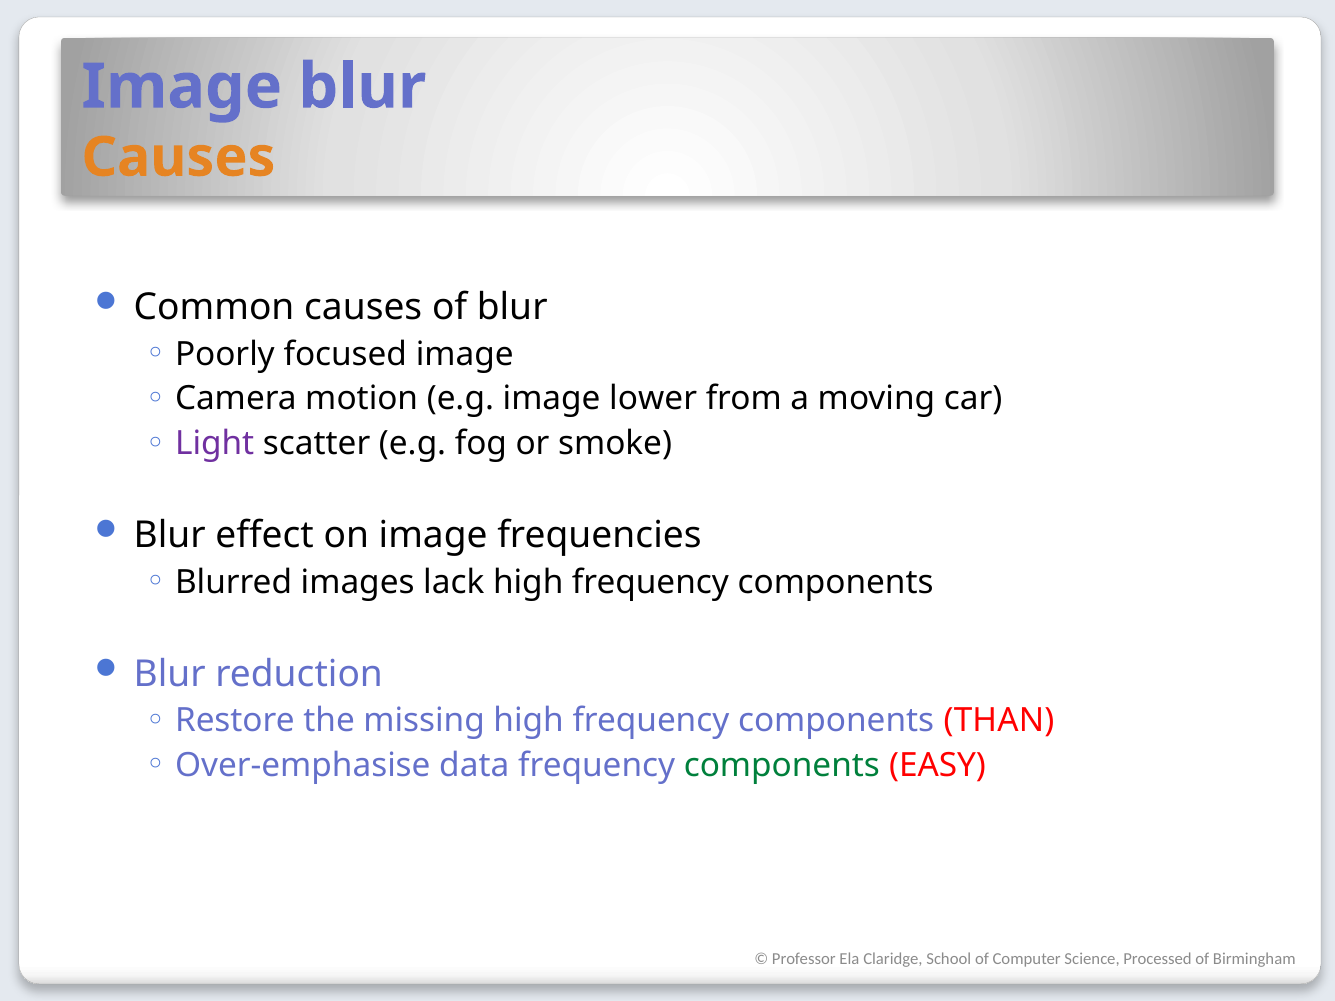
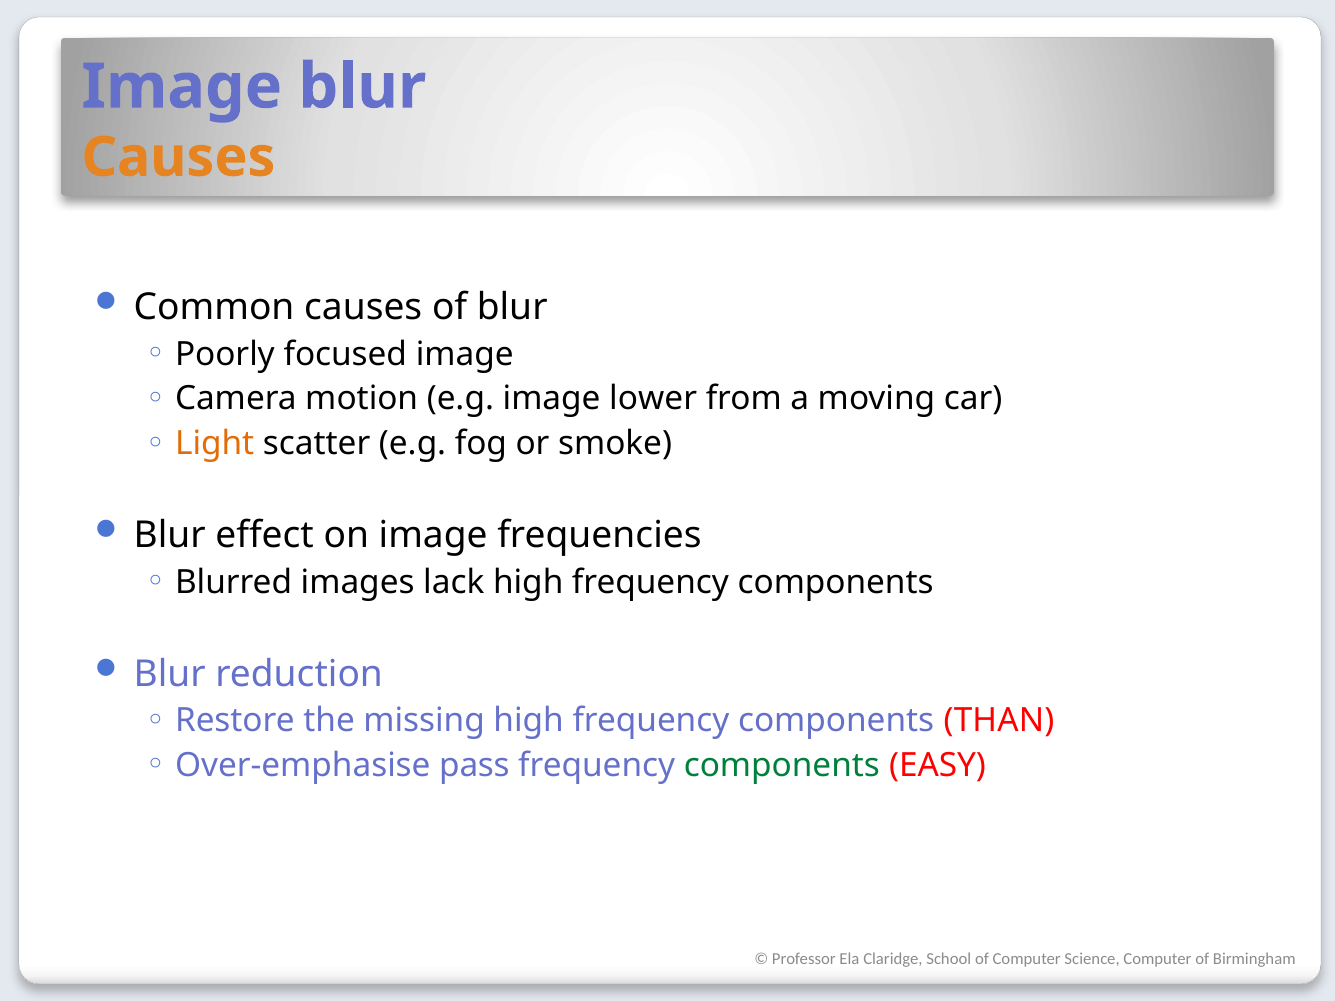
Light colour: purple -> orange
data: data -> pass
Science Processed: Processed -> Computer
